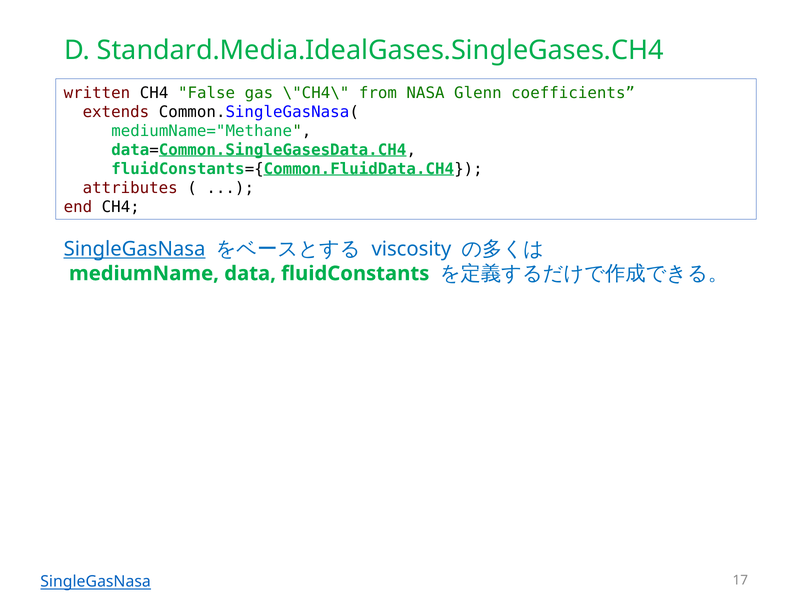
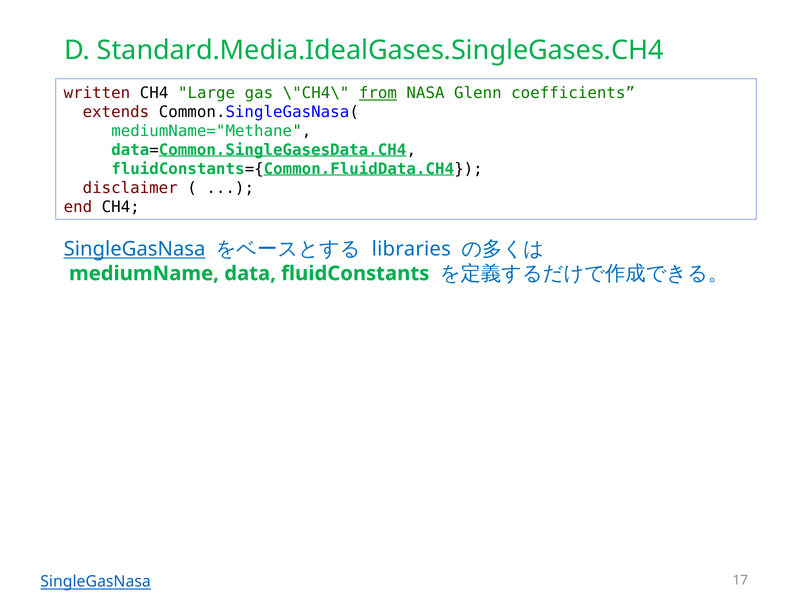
False: False -> Large
from underline: none -> present
attributes: attributes -> disclaimer
viscosity: viscosity -> libraries
